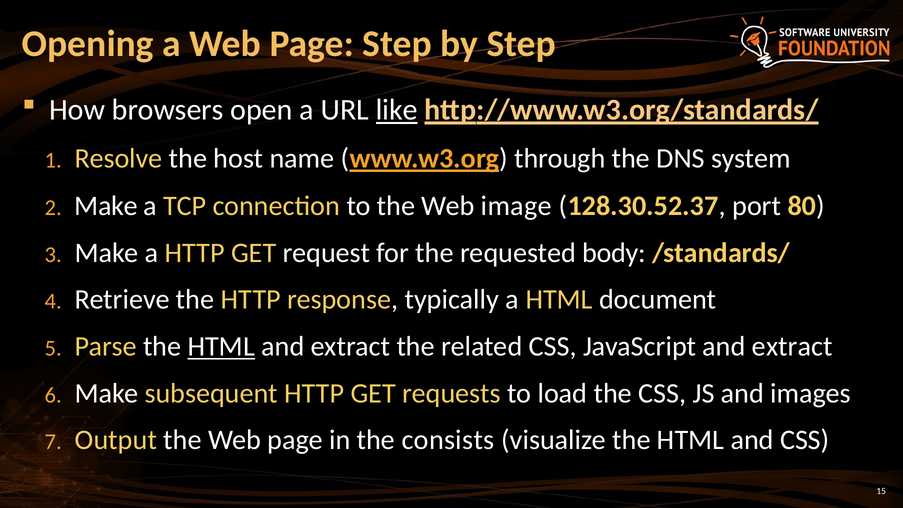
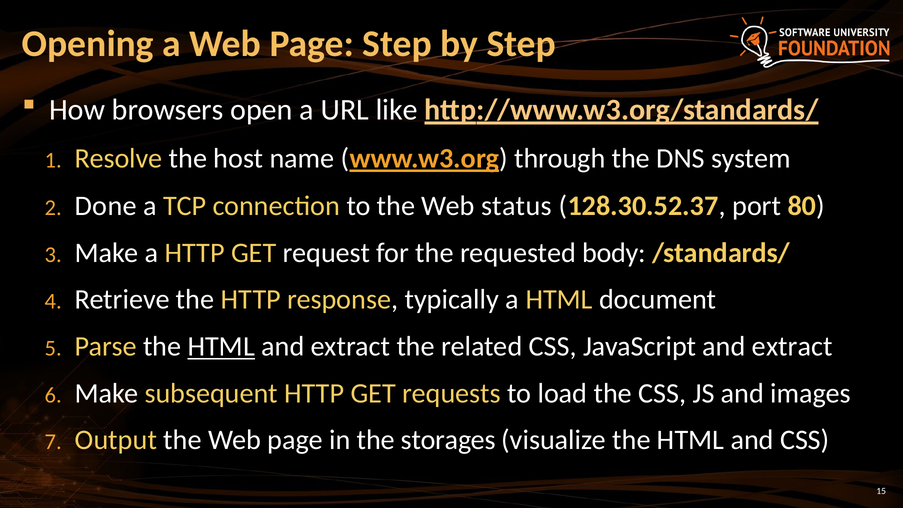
like underline: present -> none
Make at (106, 206): Make -> Done
image: image -> status
consists: consists -> storages
